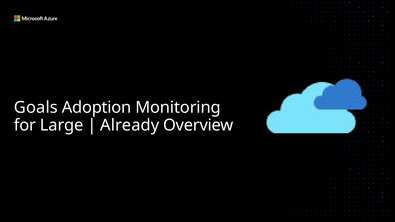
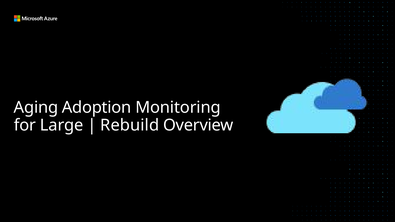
Goals: Goals -> Aging
Already: Already -> Rebuild
